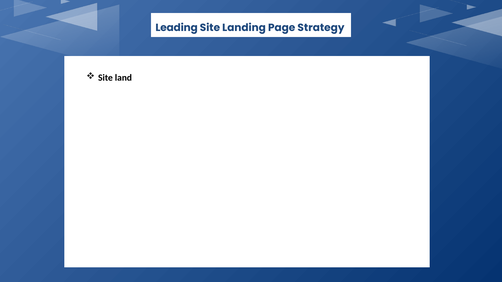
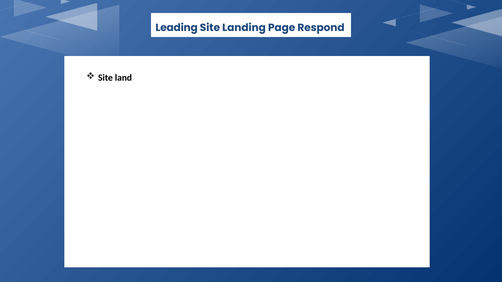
Strategy: Strategy -> Respond
